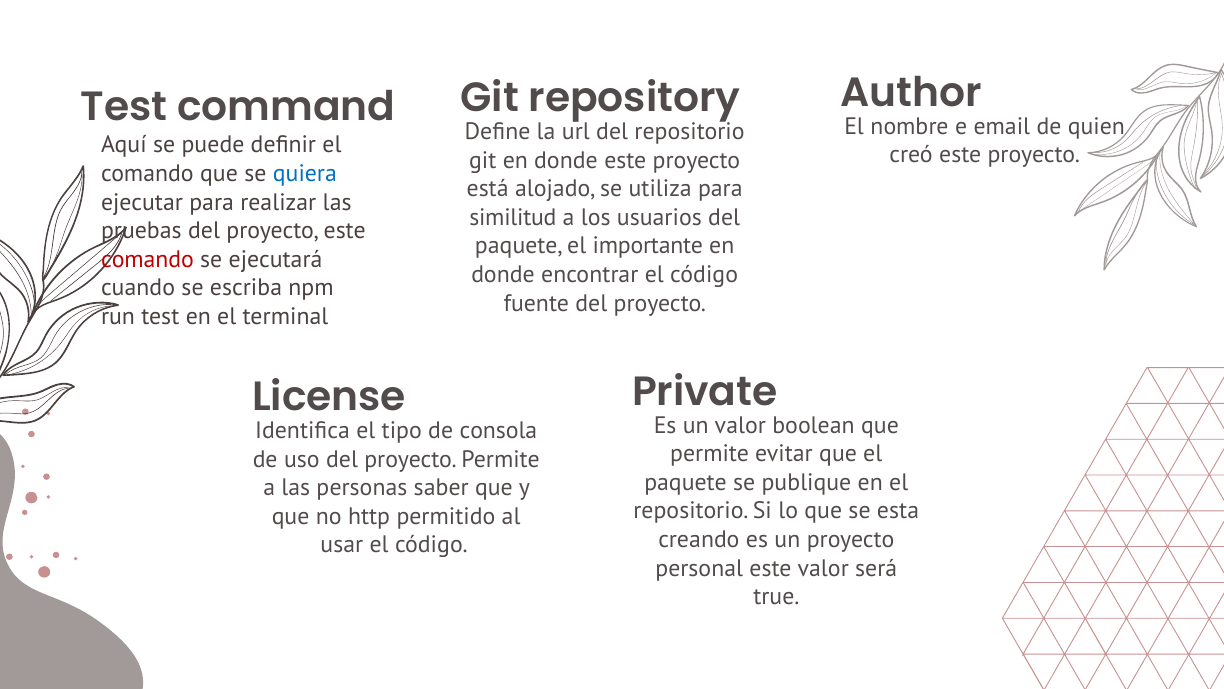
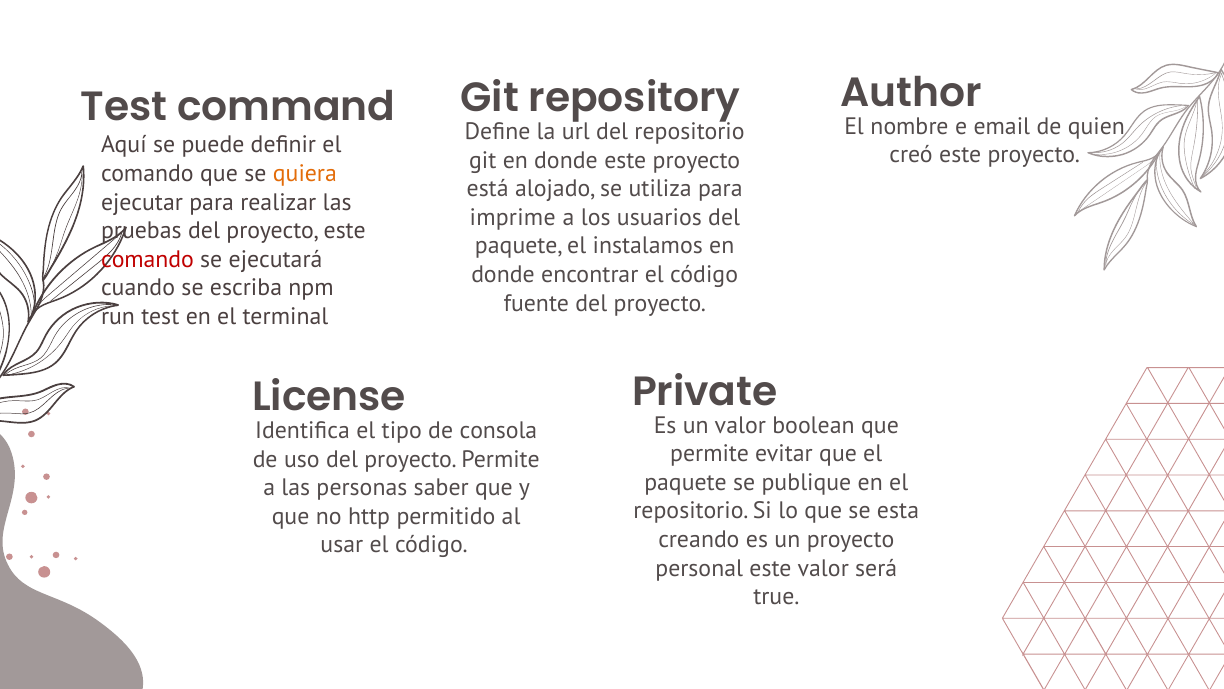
quiera colour: blue -> orange
similitud: similitud -> imprime
importante: importante -> instalamos
